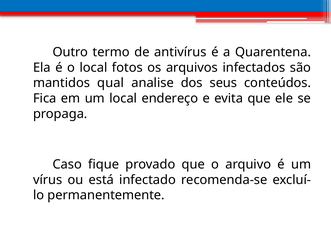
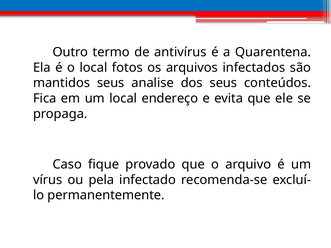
mantidos qual: qual -> seus
está: está -> pela
